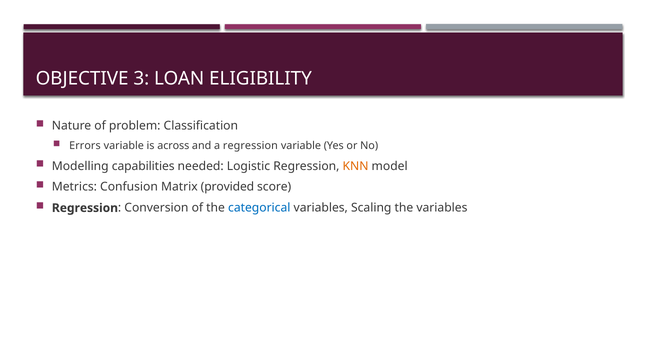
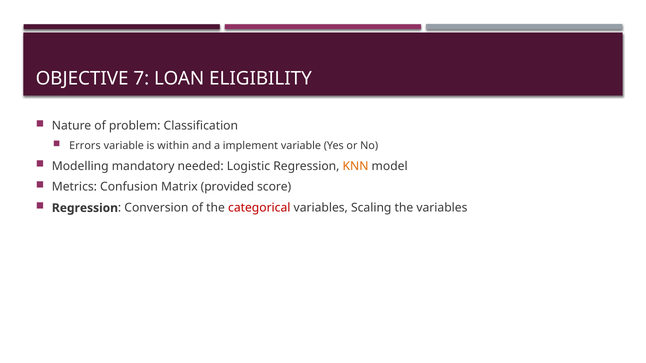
3: 3 -> 7
across: across -> within
a regression: regression -> implement
capabilities: capabilities -> mandatory
categorical colour: blue -> red
